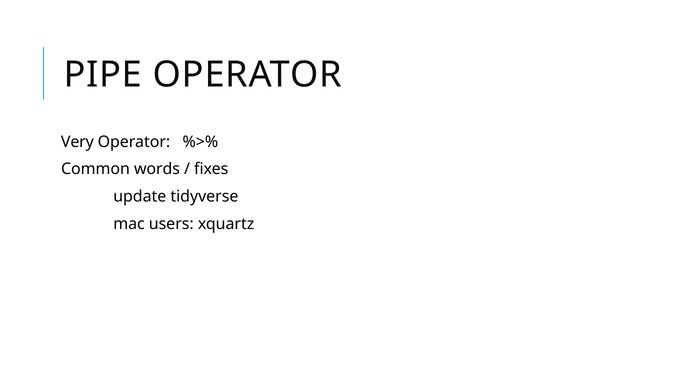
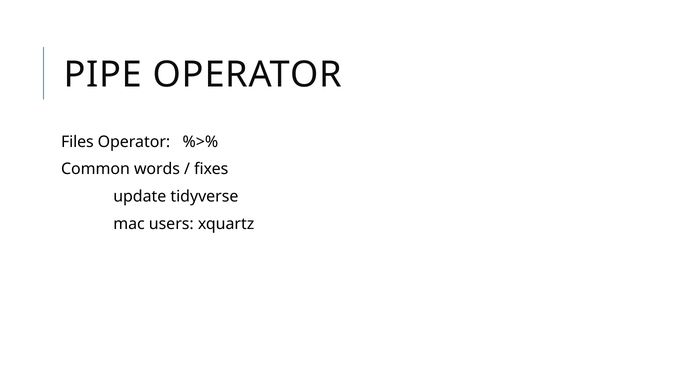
Very: Very -> Files
